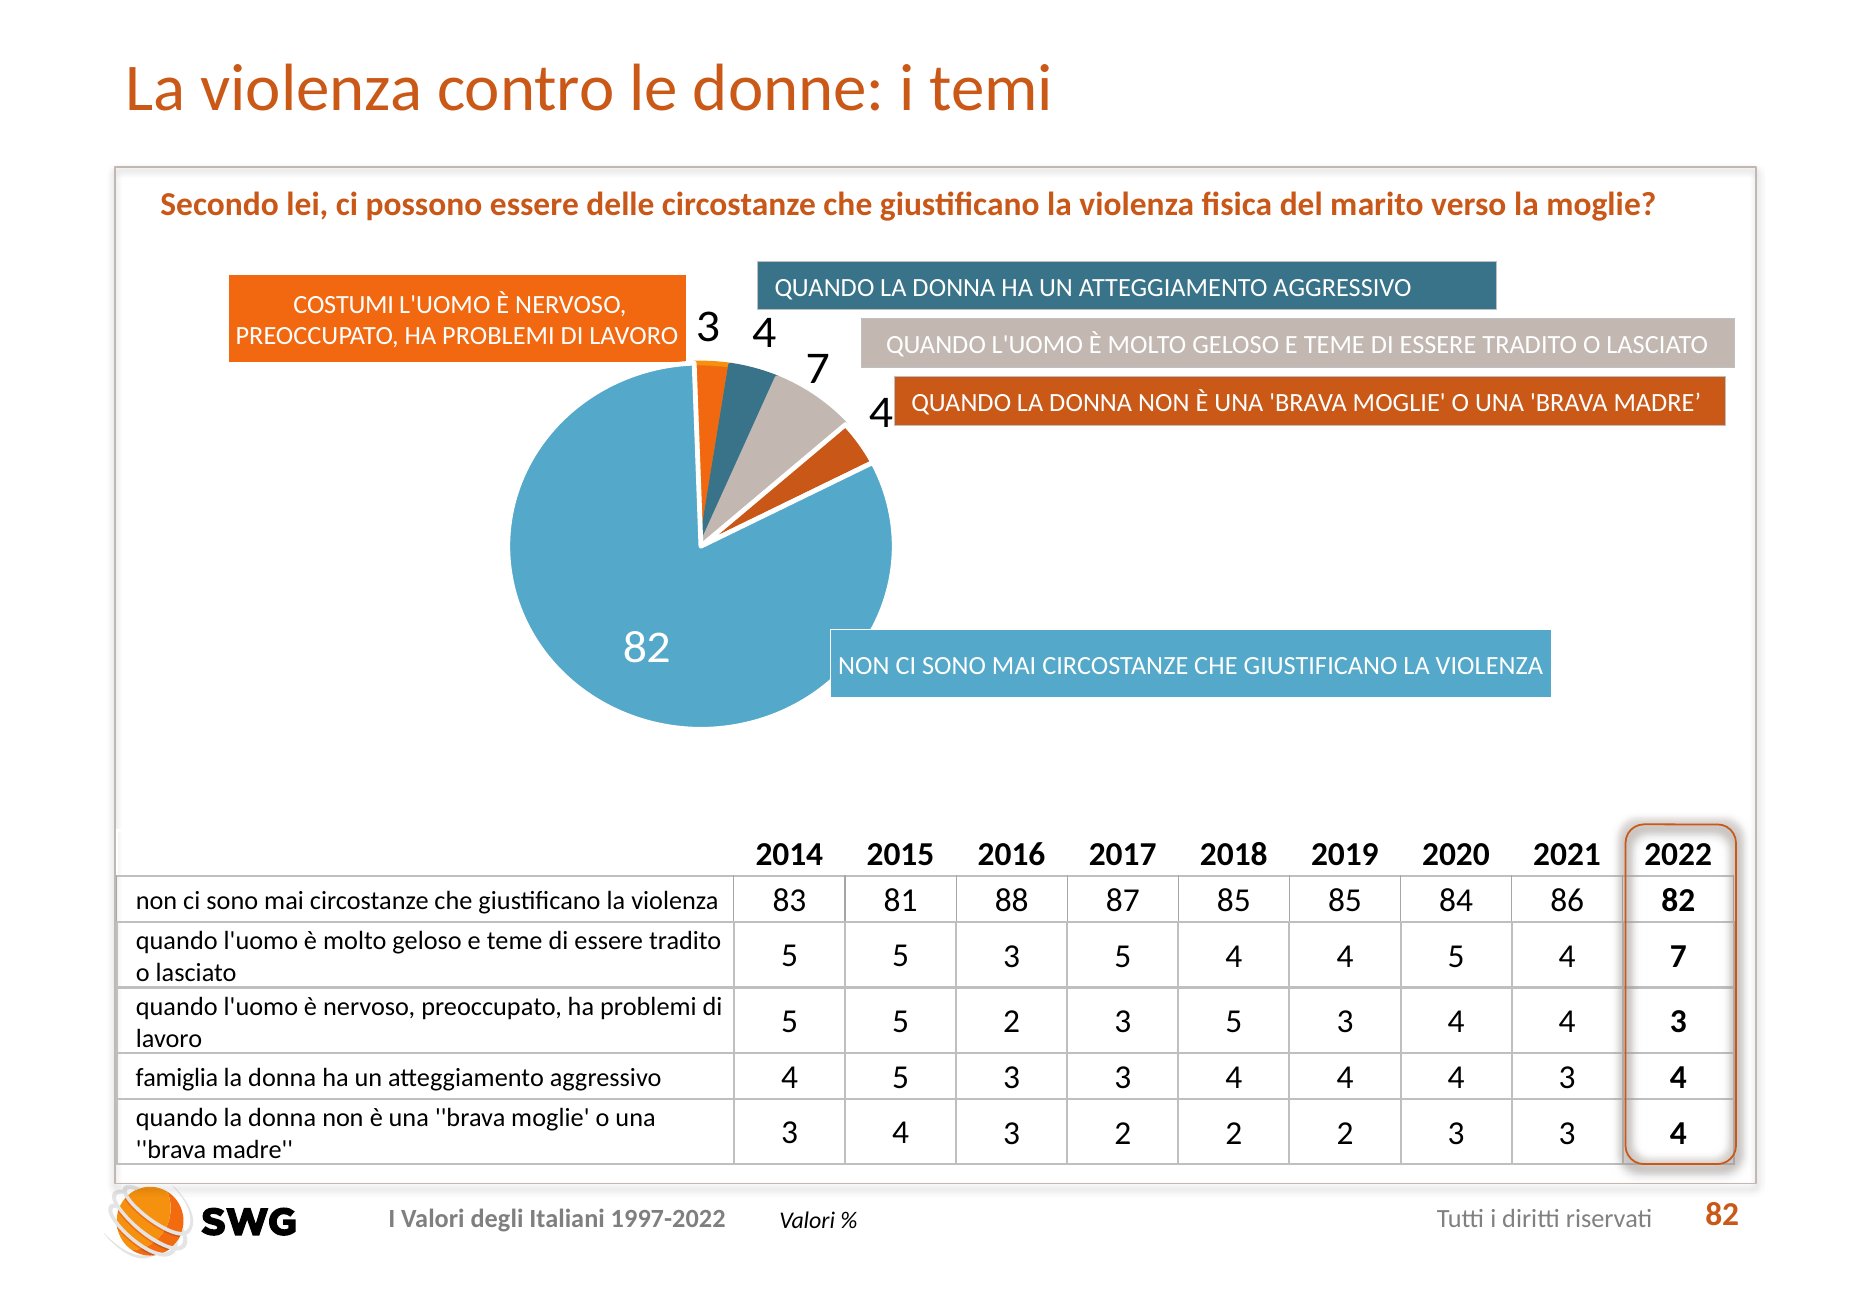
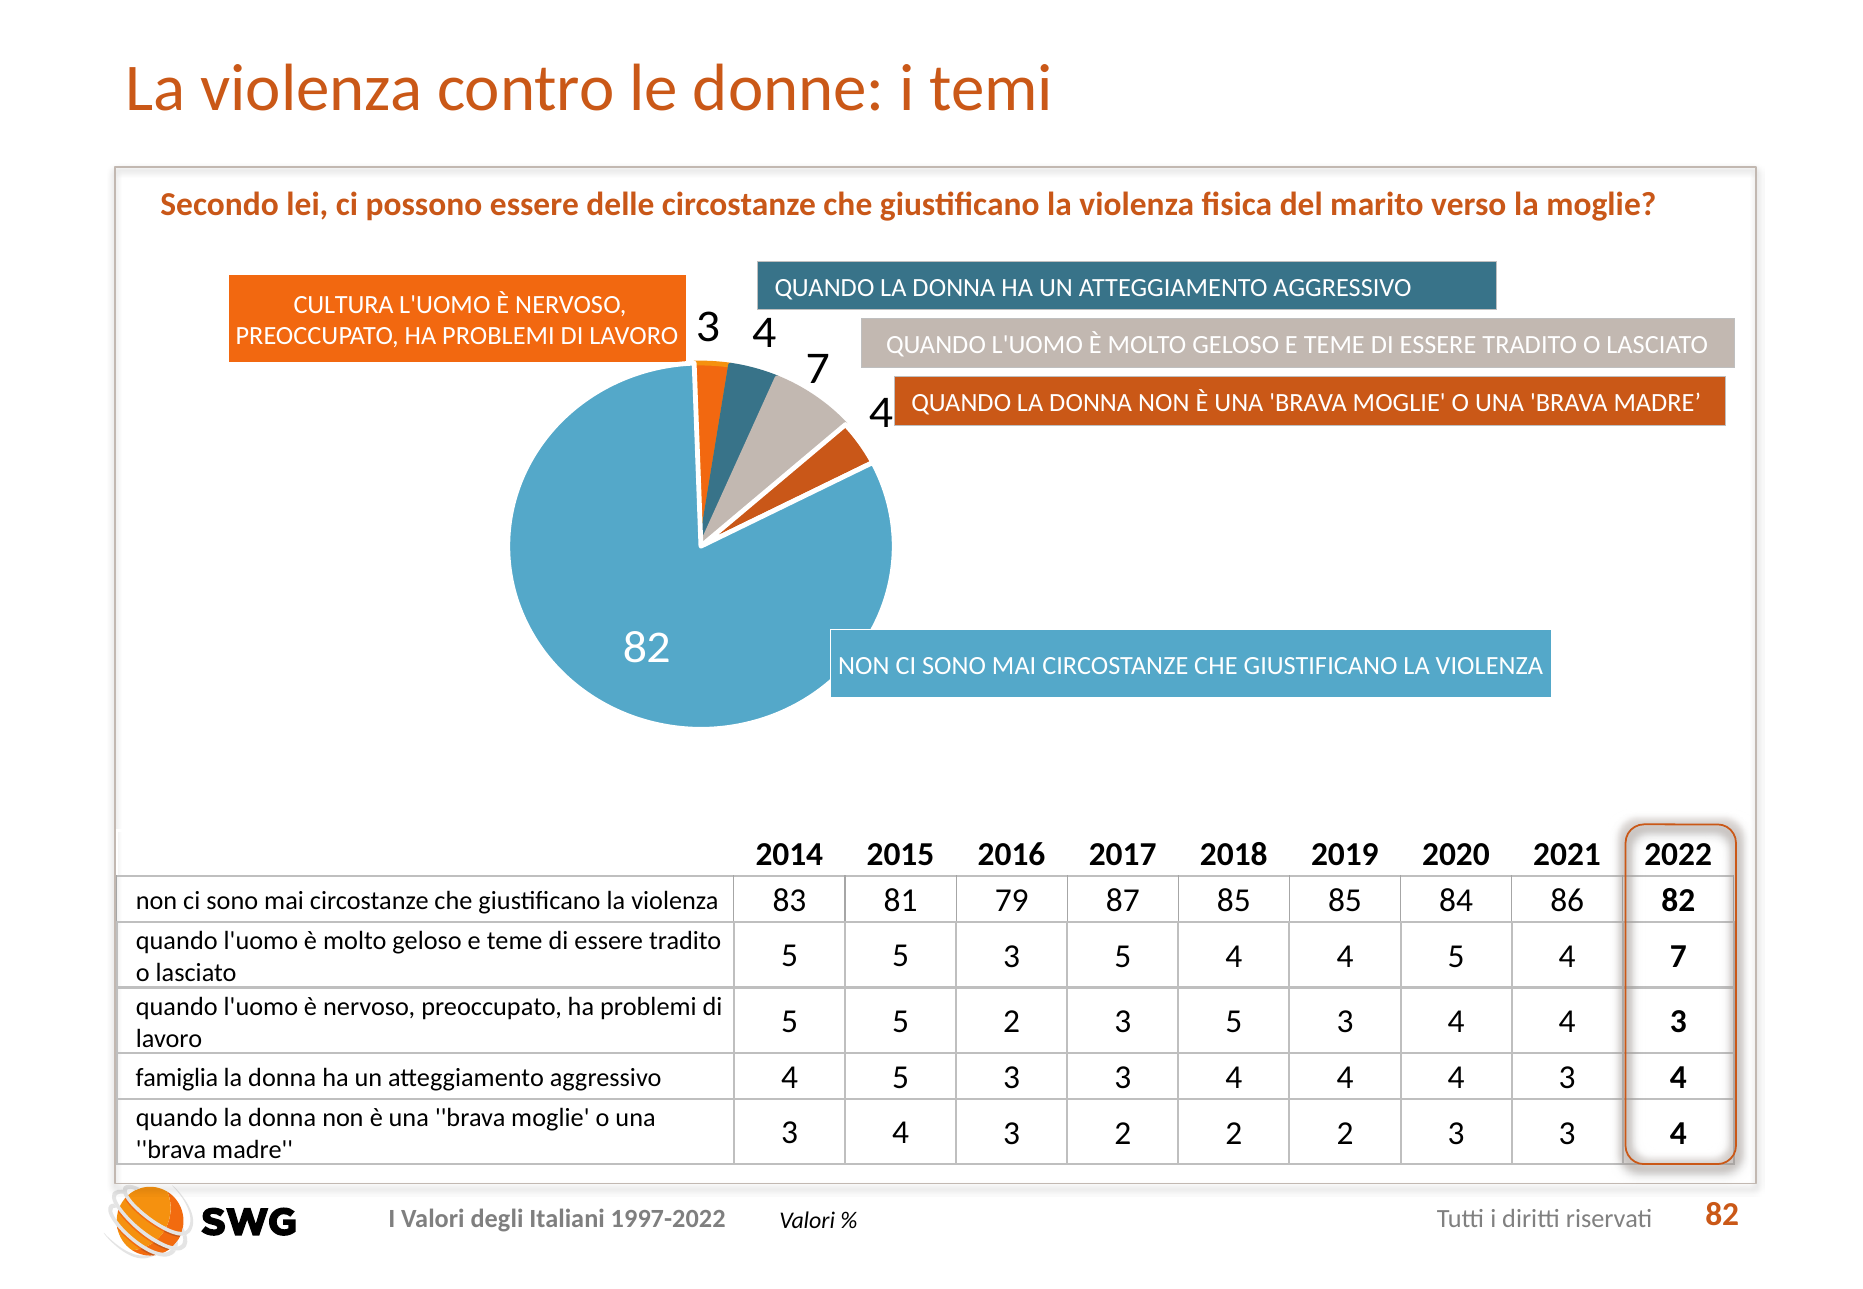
COSTUMI: COSTUMI -> CULTURA
88: 88 -> 79
